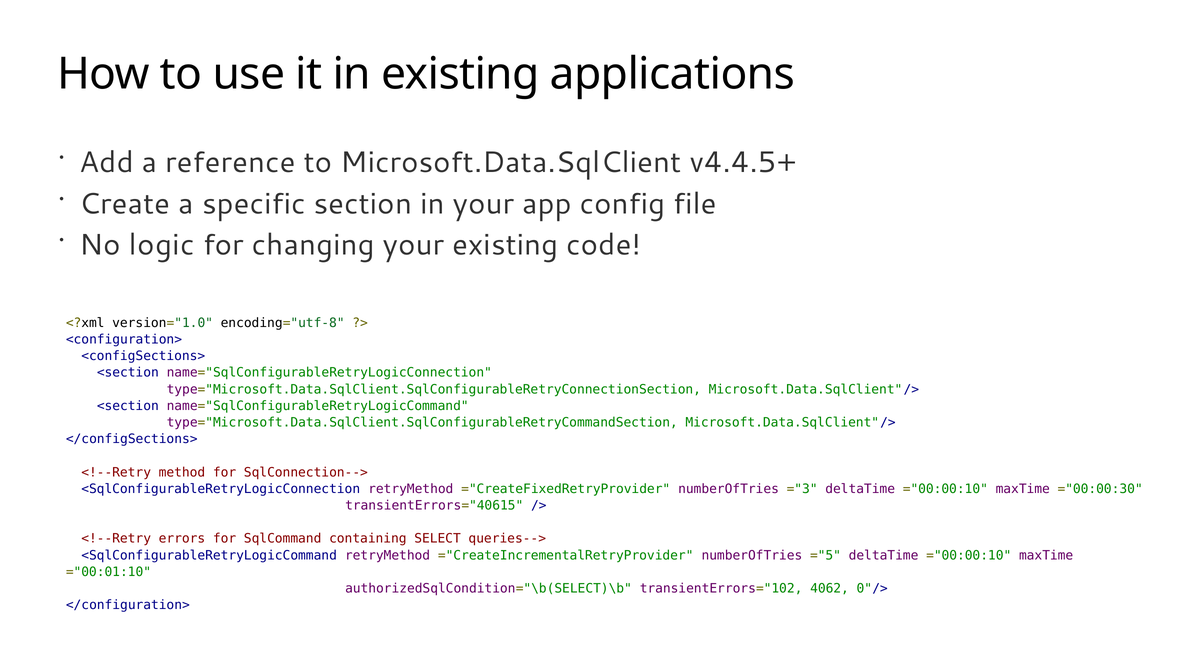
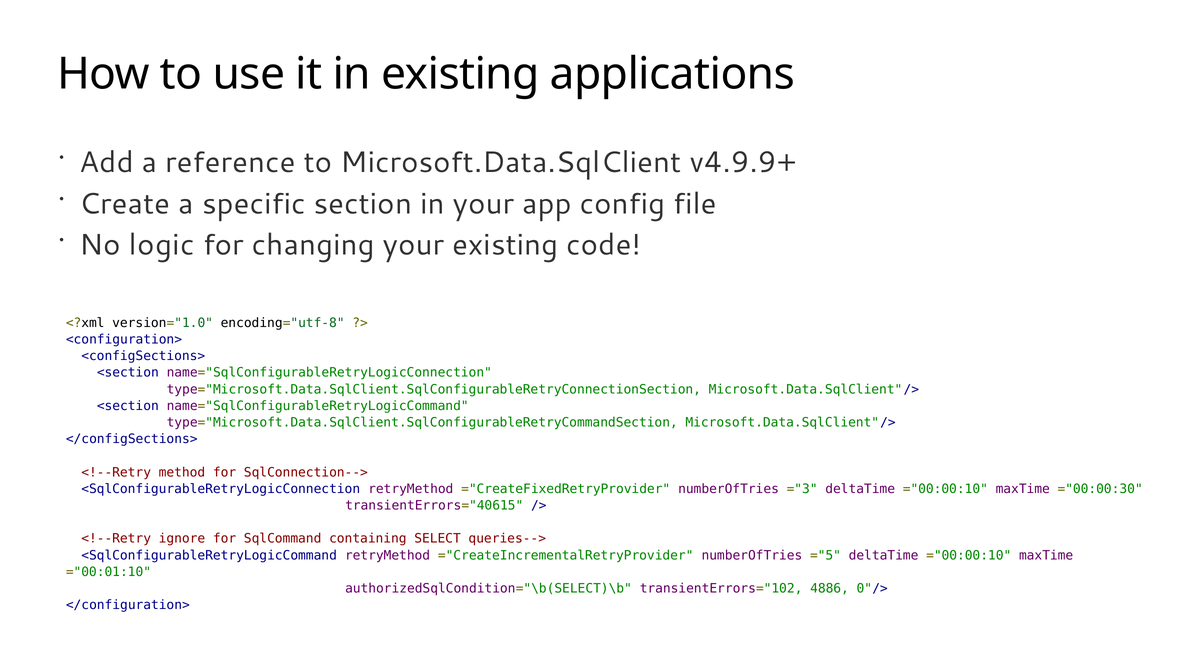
v4.4.5+: v4.4.5+ -> v4.9.9+
errors: errors -> ignore
4062: 4062 -> 4886
